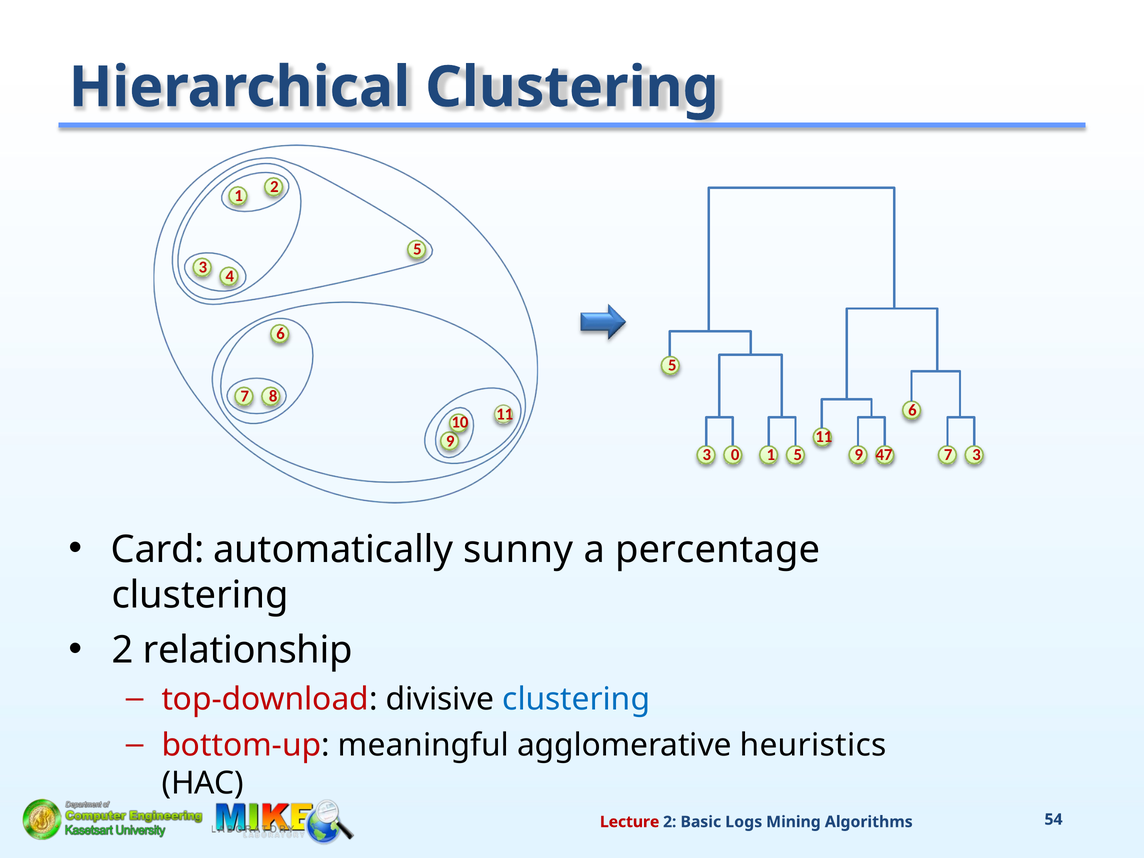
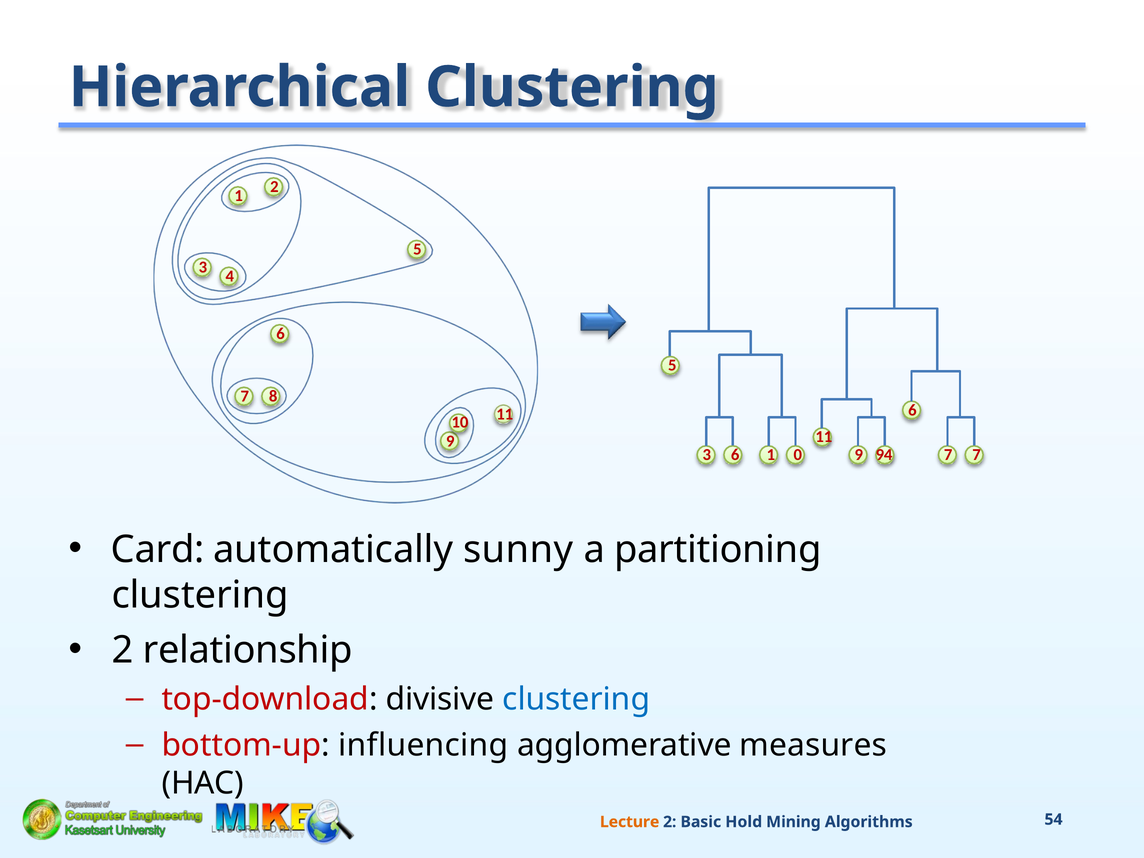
3 0: 0 -> 6
1 5: 5 -> 0
47: 47 -> 94
7 3: 3 -> 7
percentage: percentage -> partitioning
meaningful: meaningful -> influencing
heuristics: heuristics -> measures
Lecture colour: red -> orange
Logs: Logs -> Hold
